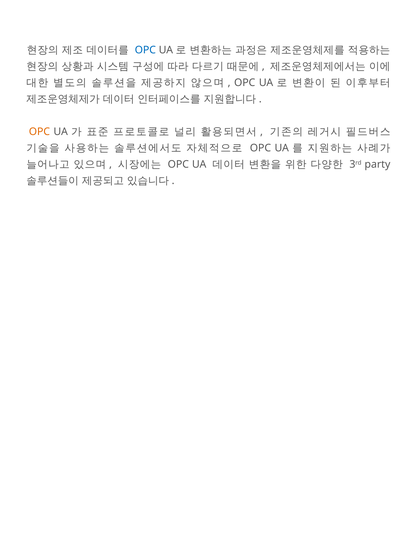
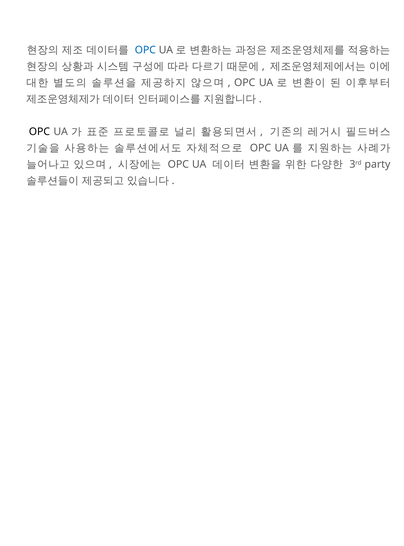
OPC at (39, 132) colour: orange -> black
